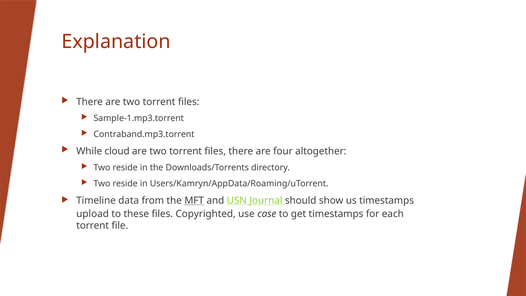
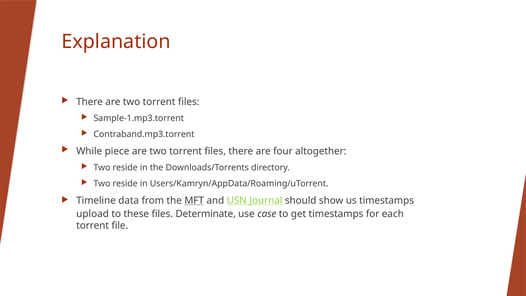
cloud: cloud -> piece
Copyrighted: Copyrighted -> Determinate
